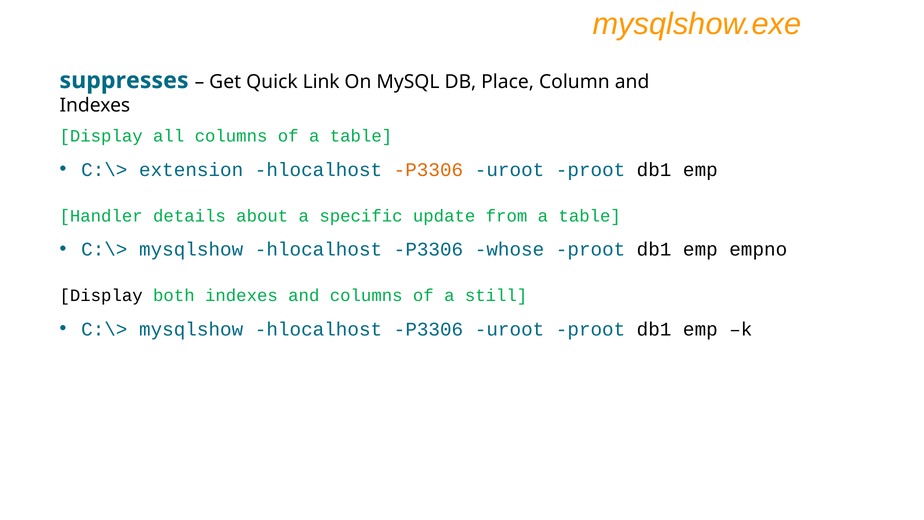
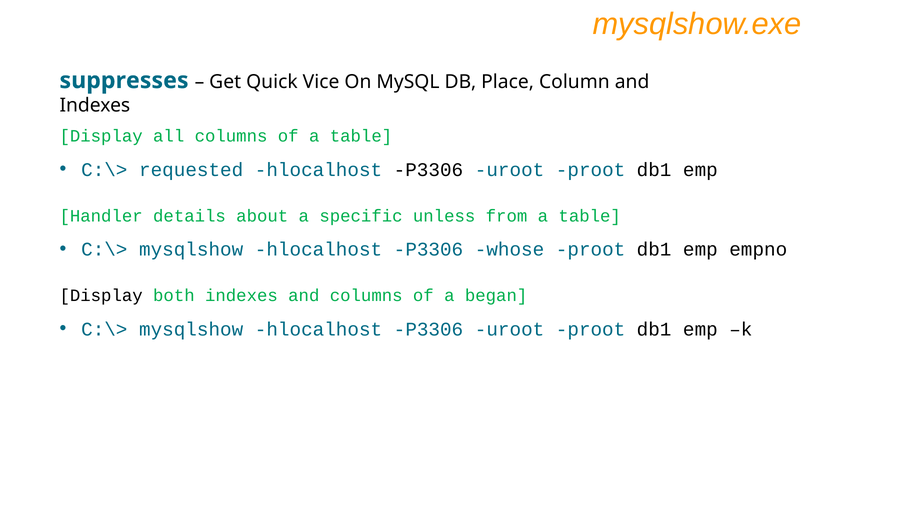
Link: Link -> Vice
extension: extension -> requested
P3306 at (428, 170) colour: orange -> black
update: update -> unless
still: still -> began
